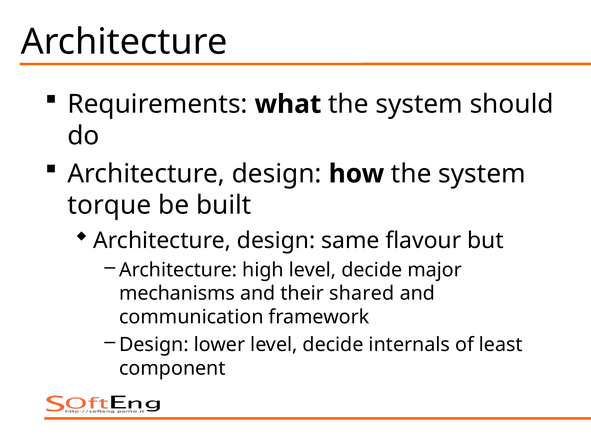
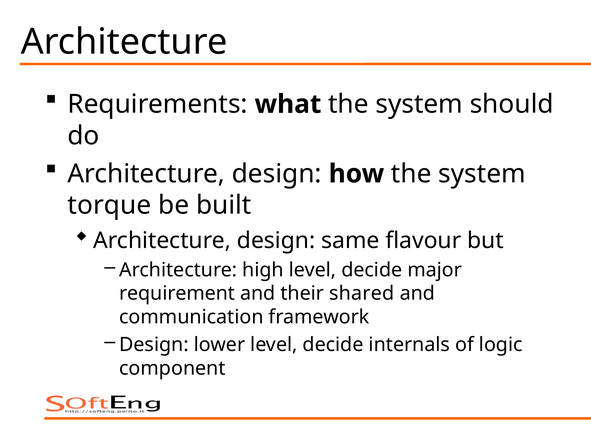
mechanisms: mechanisms -> requirement
least: least -> logic
